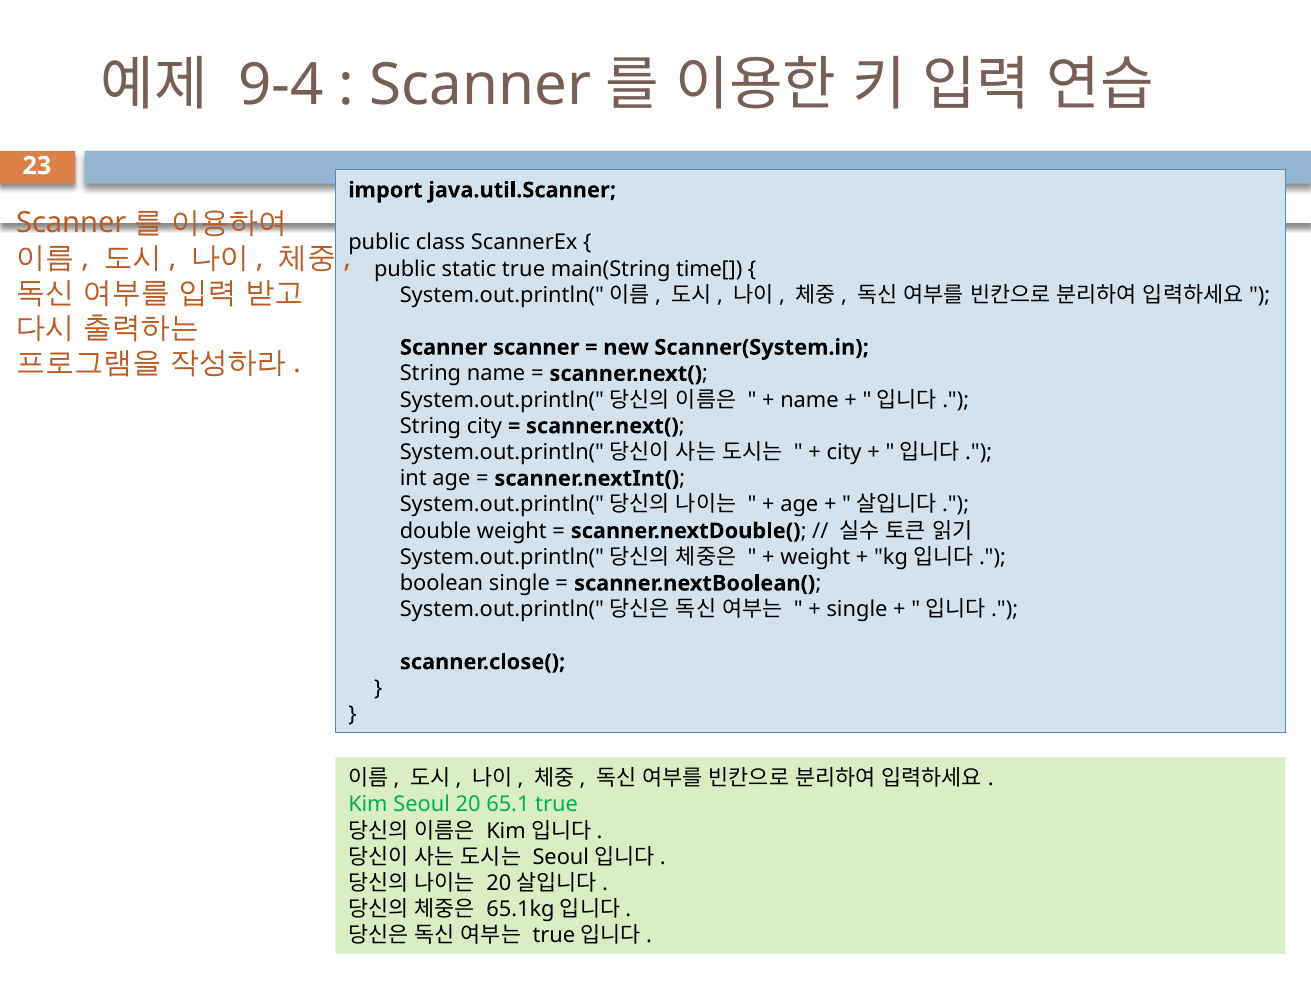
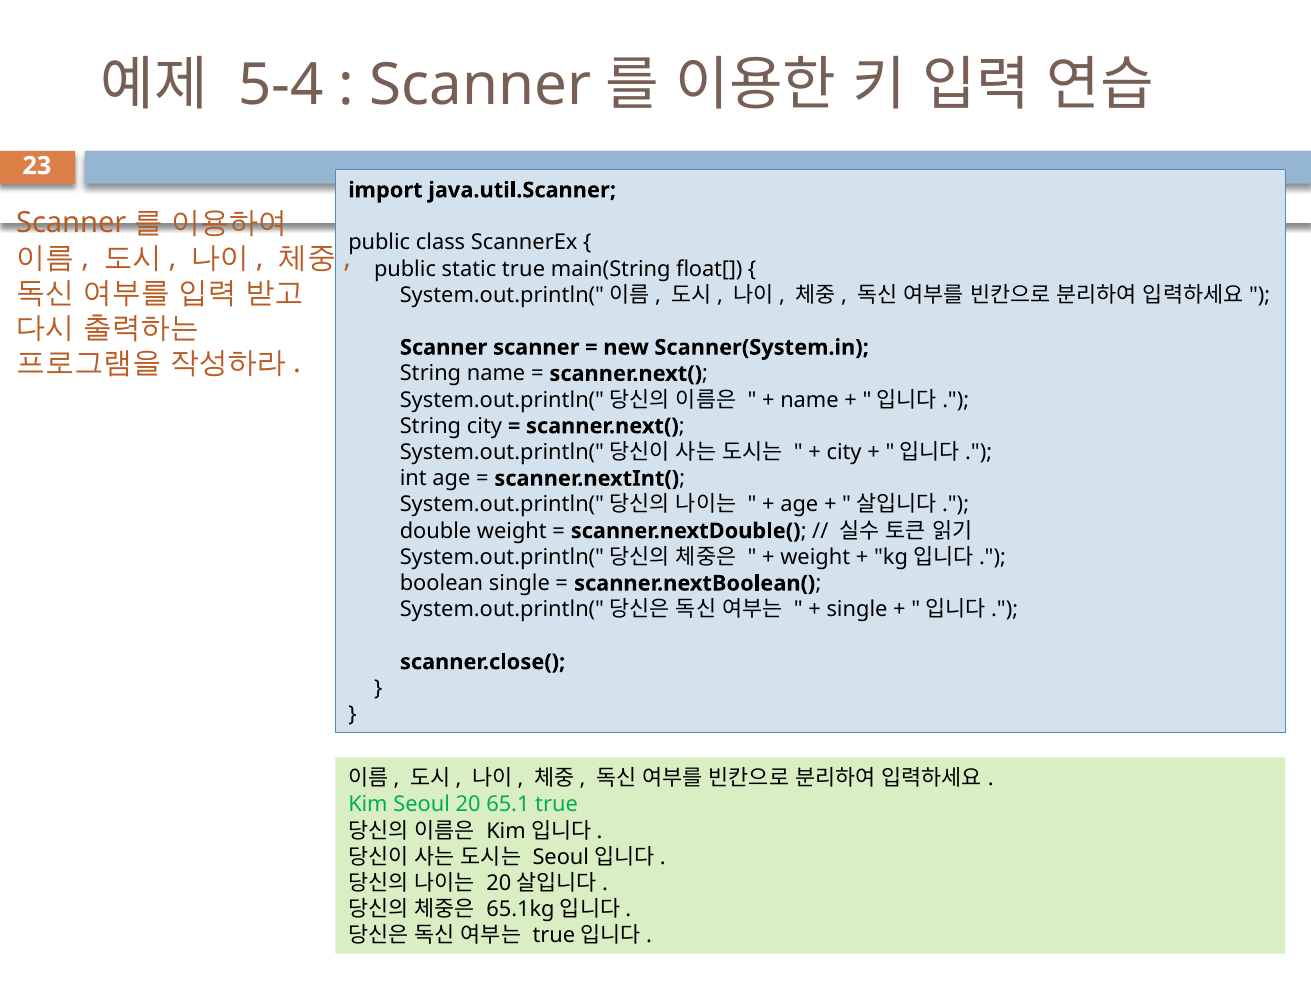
9-4: 9-4 -> 5-4
time[: time[ -> float[
